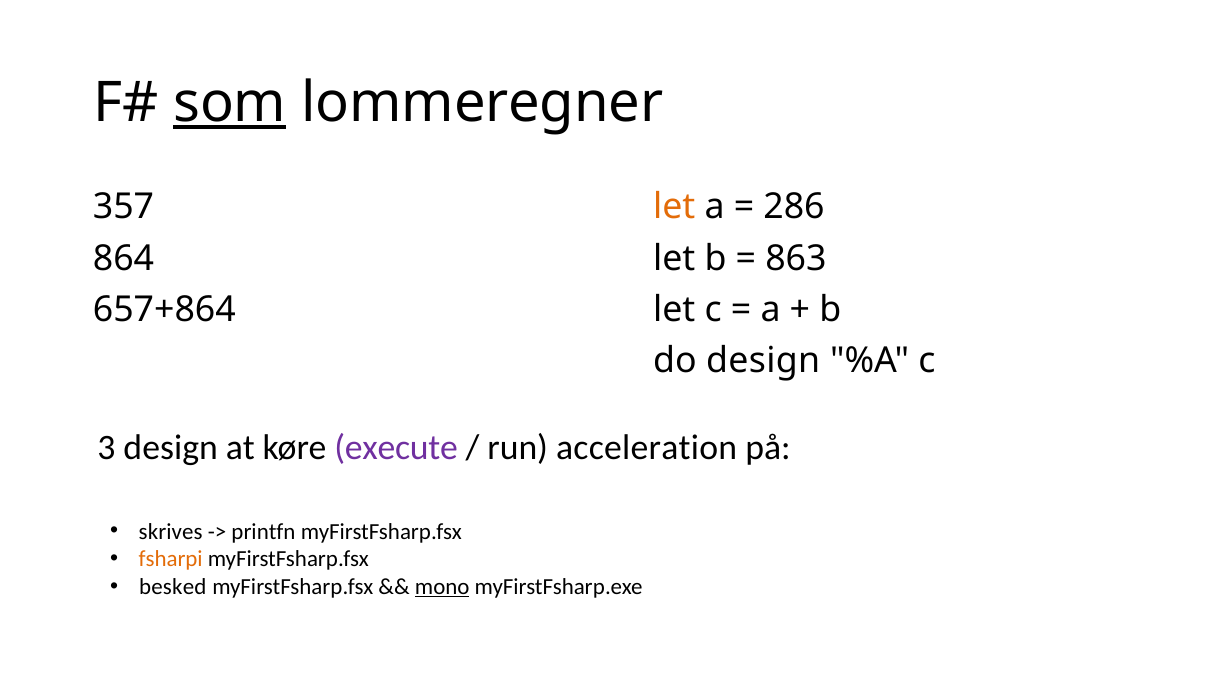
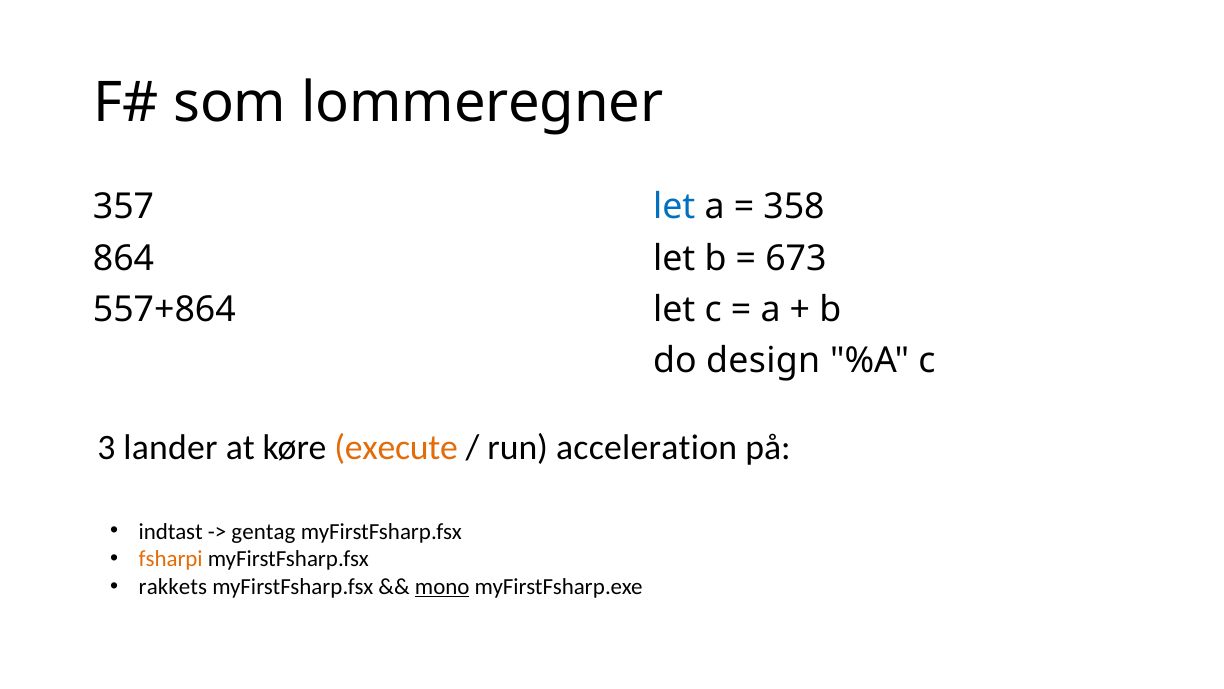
som underline: present -> none
let at (674, 207) colour: orange -> blue
286: 286 -> 358
863: 863 -> 673
657+864: 657+864 -> 557+864
3 design: design -> lander
execute colour: purple -> orange
skrives: skrives -> indtast
printfn: printfn -> gentag
besked: besked -> rakkets
